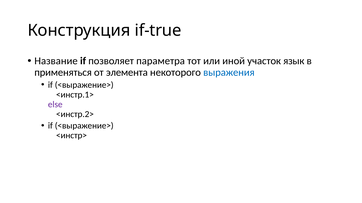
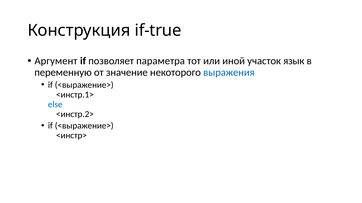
Название: Название -> Аргумент
применяться: применяться -> переменную
элемента: элемента -> значение
else colour: purple -> blue
